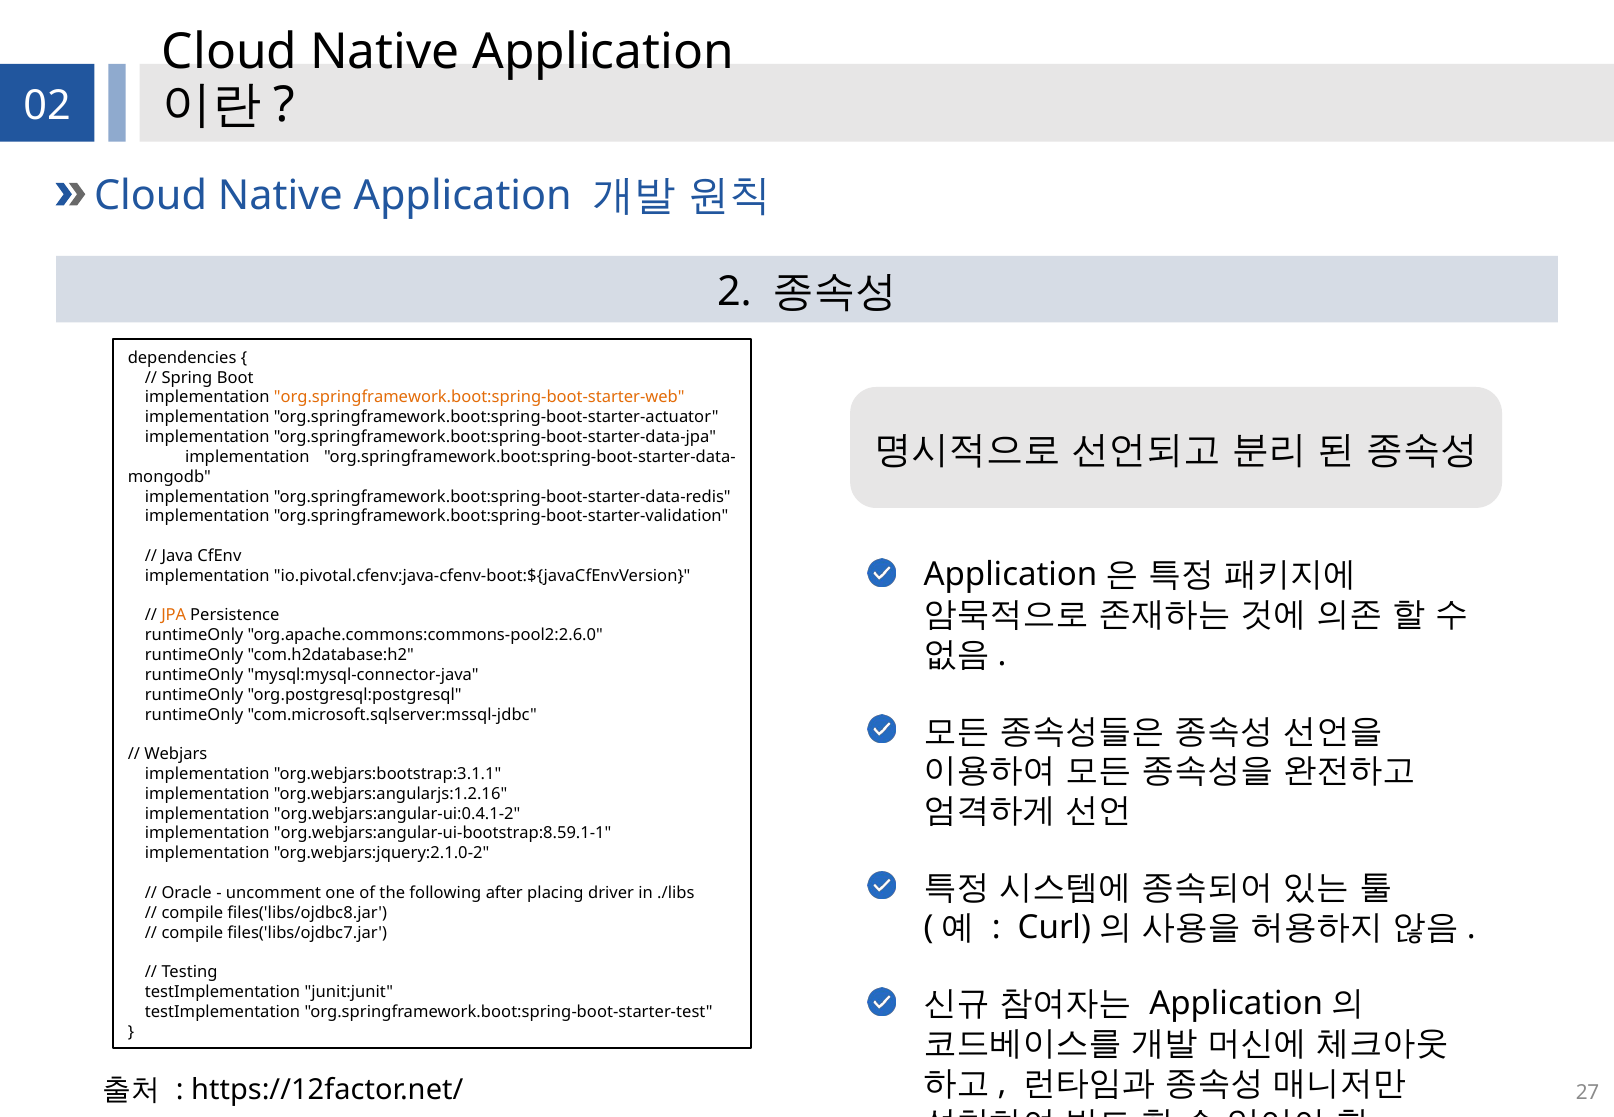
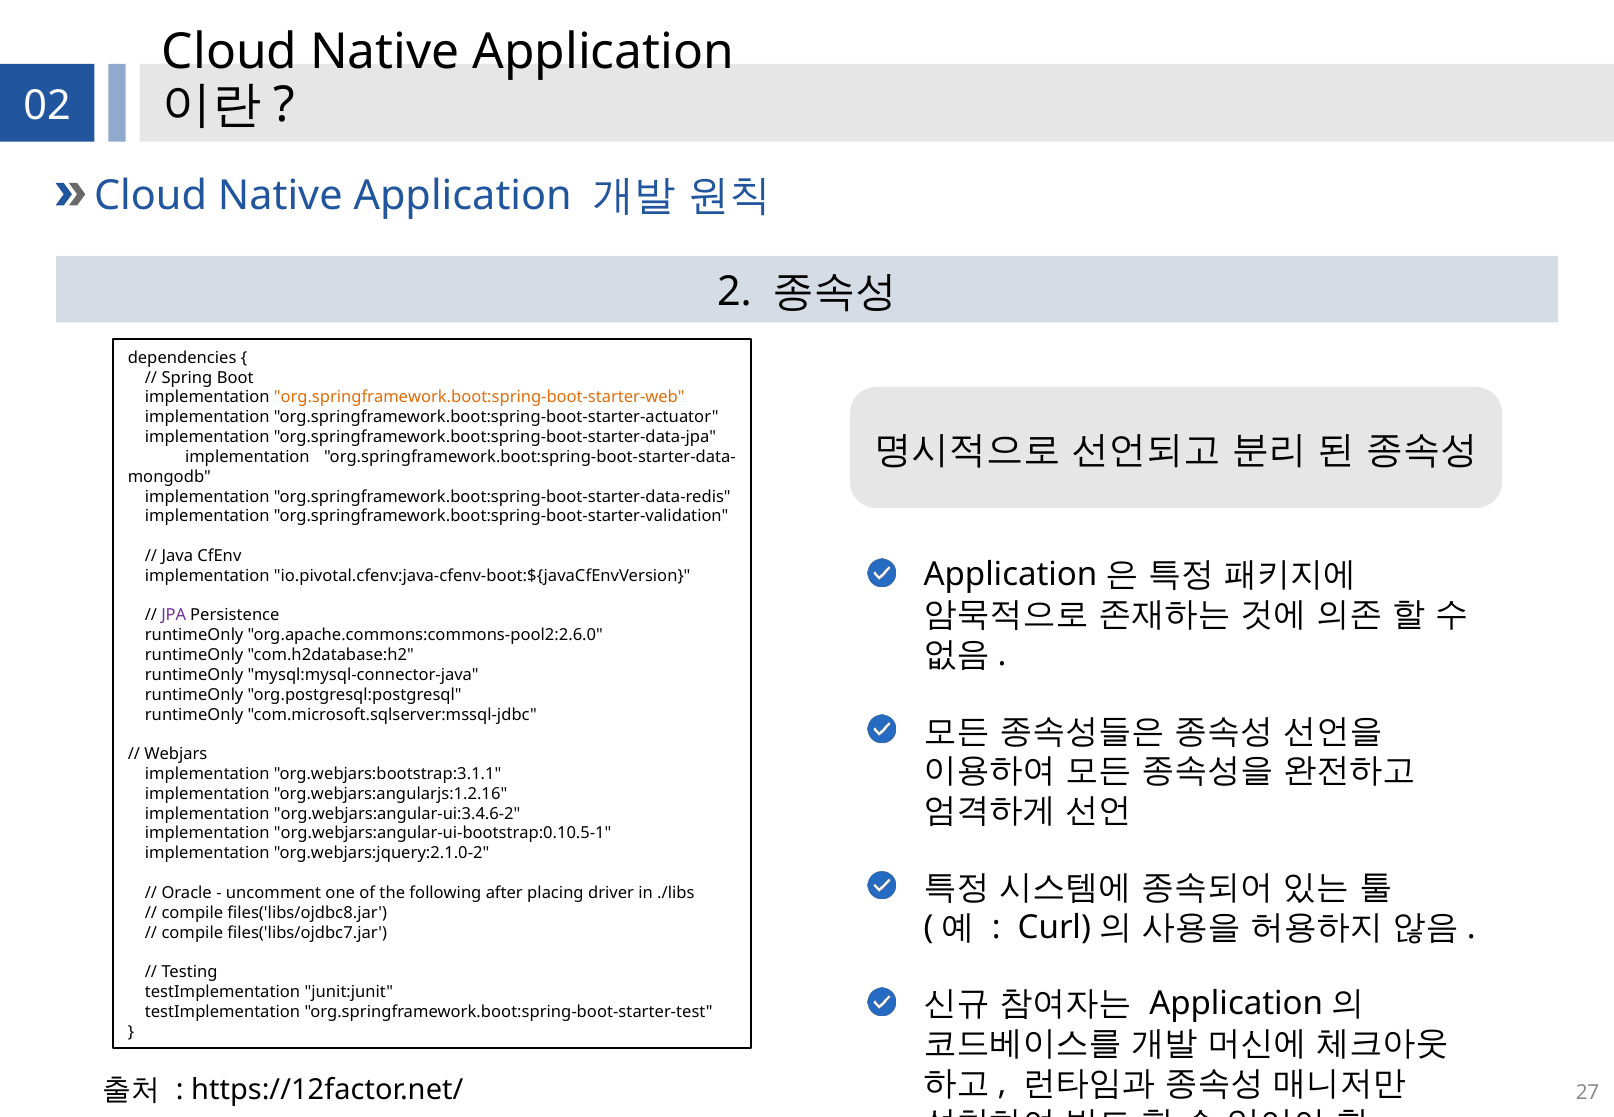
JPA colour: orange -> purple
org.webjars:angular-ui:0.4.1-2: org.webjars:angular-ui:0.4.1-2 -> org.webjars:angular-ui:3.4.6-2
org.webjars:angular-ui-bootstrap:8.59.1-1: org.webjars:angular-ui-bootstrap:8.59.1-1 -> org.webjars:angular-ui-bootstrap:0.10.5-1
